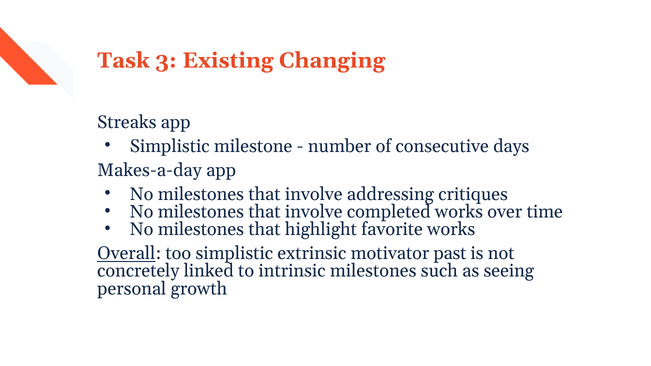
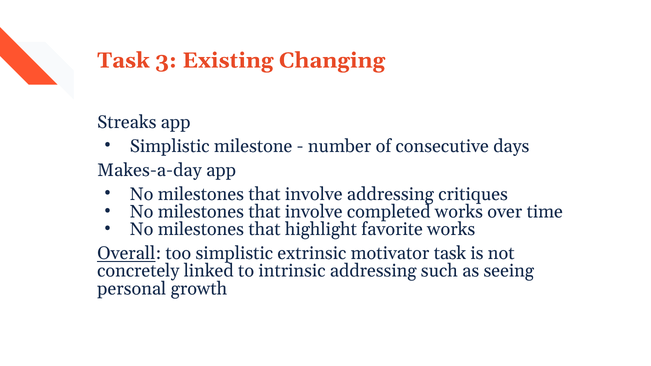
motivator past: past -> task
intrinsic milestones: milestones -> addressing
